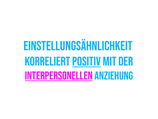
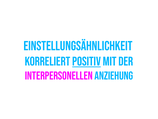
interpersonellen underline: present -> none
